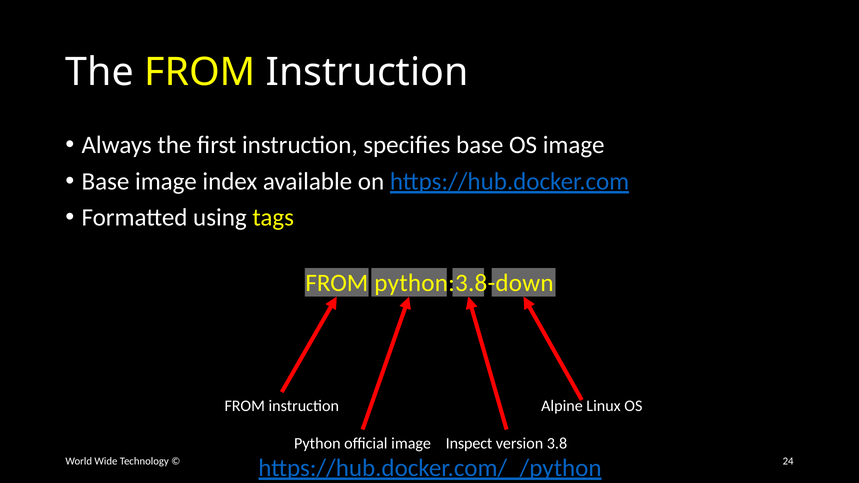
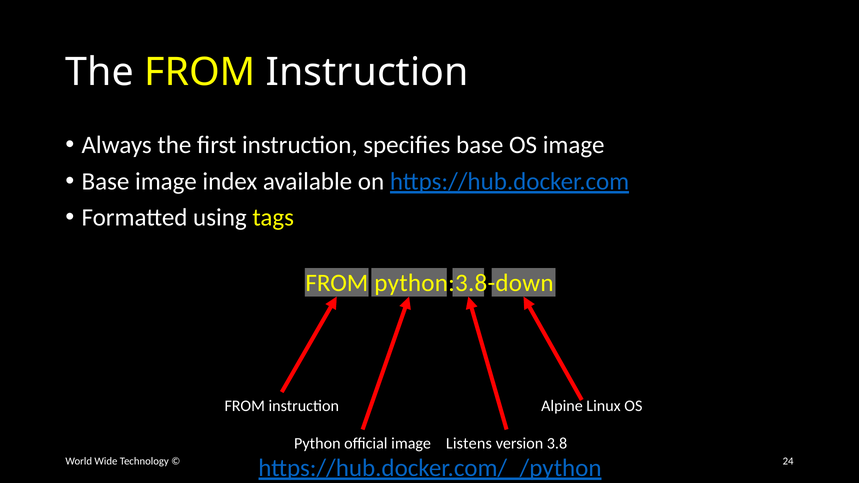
Inspect: Inspect -> Listens
